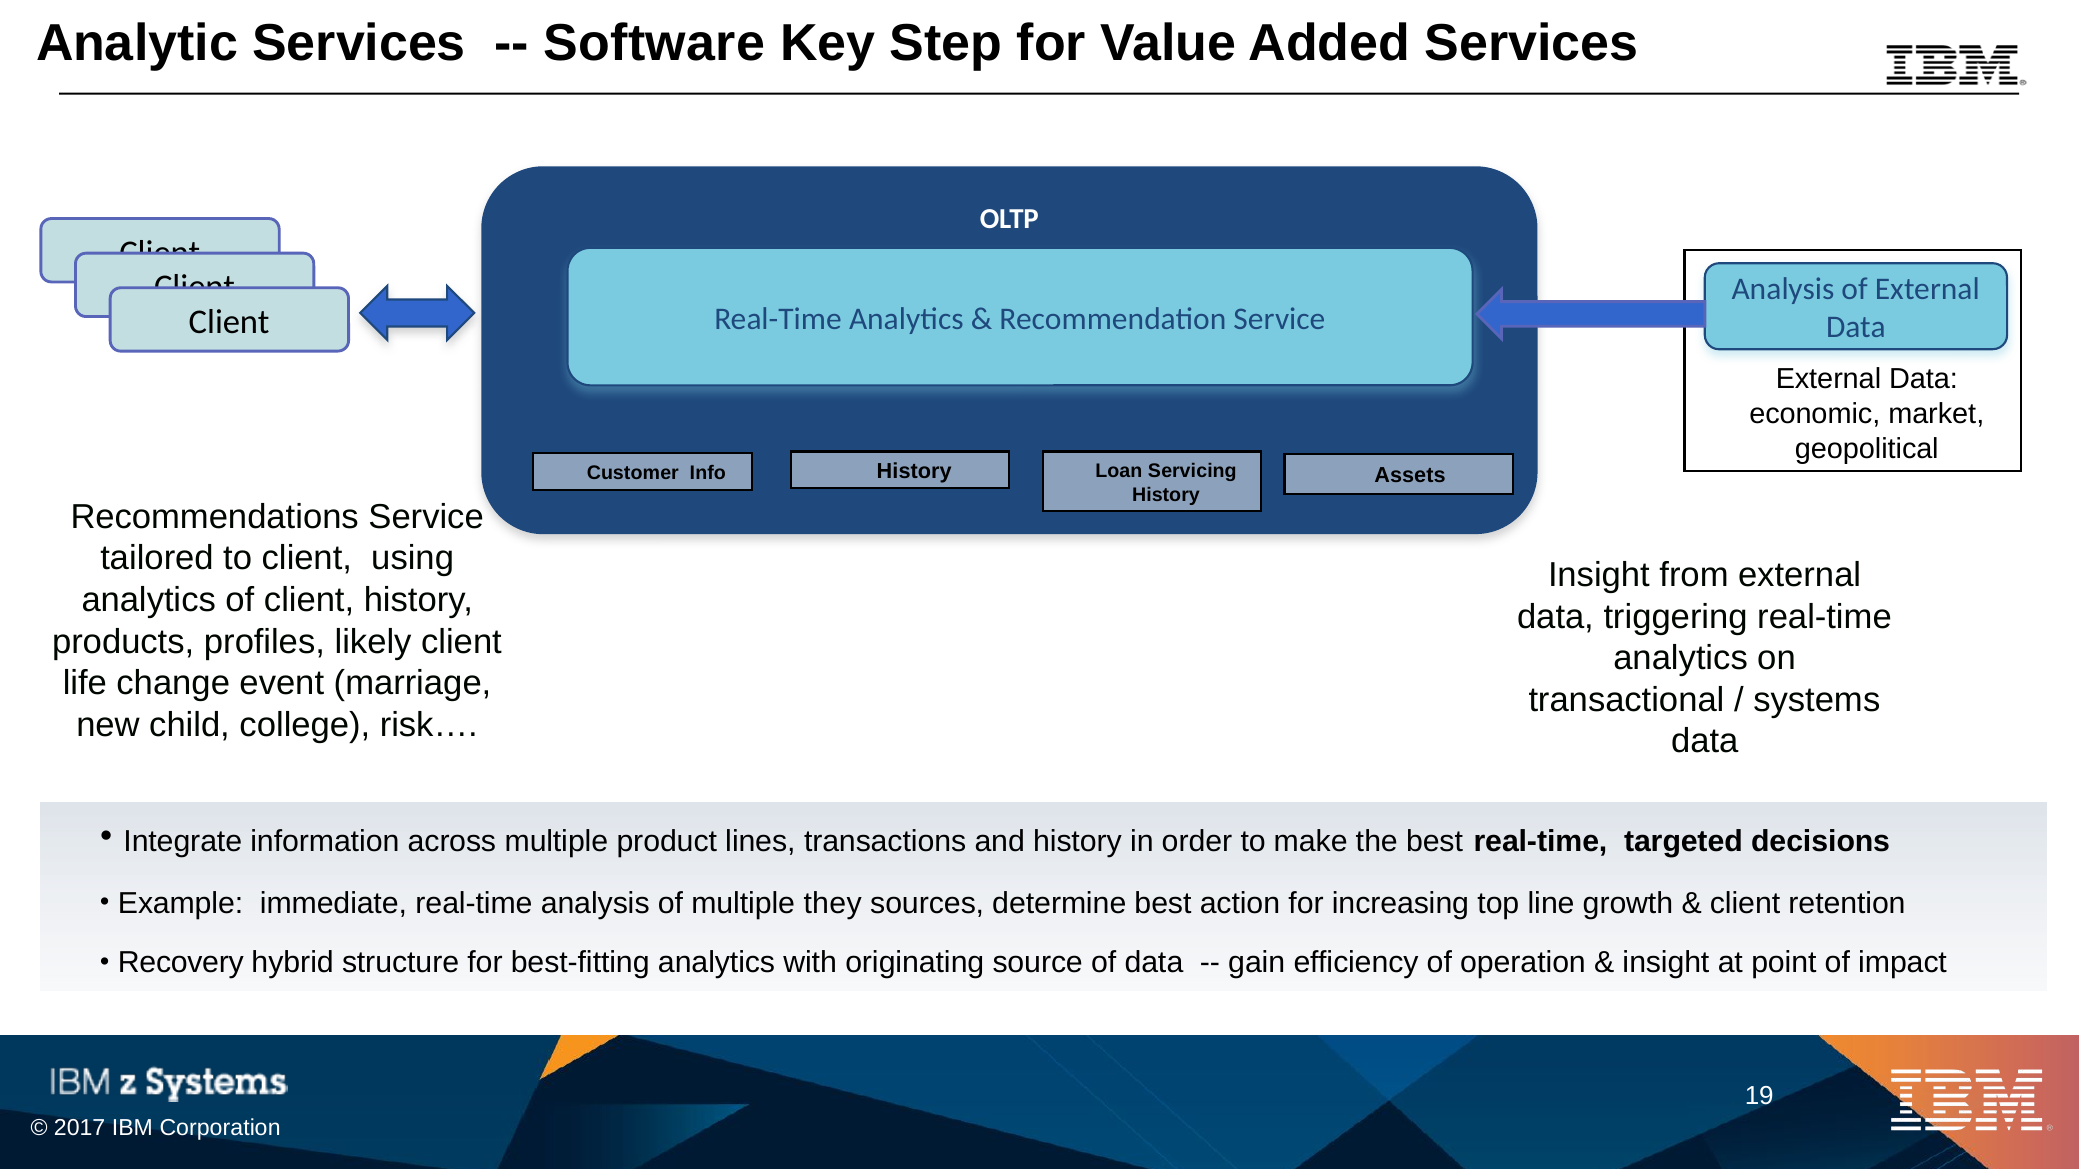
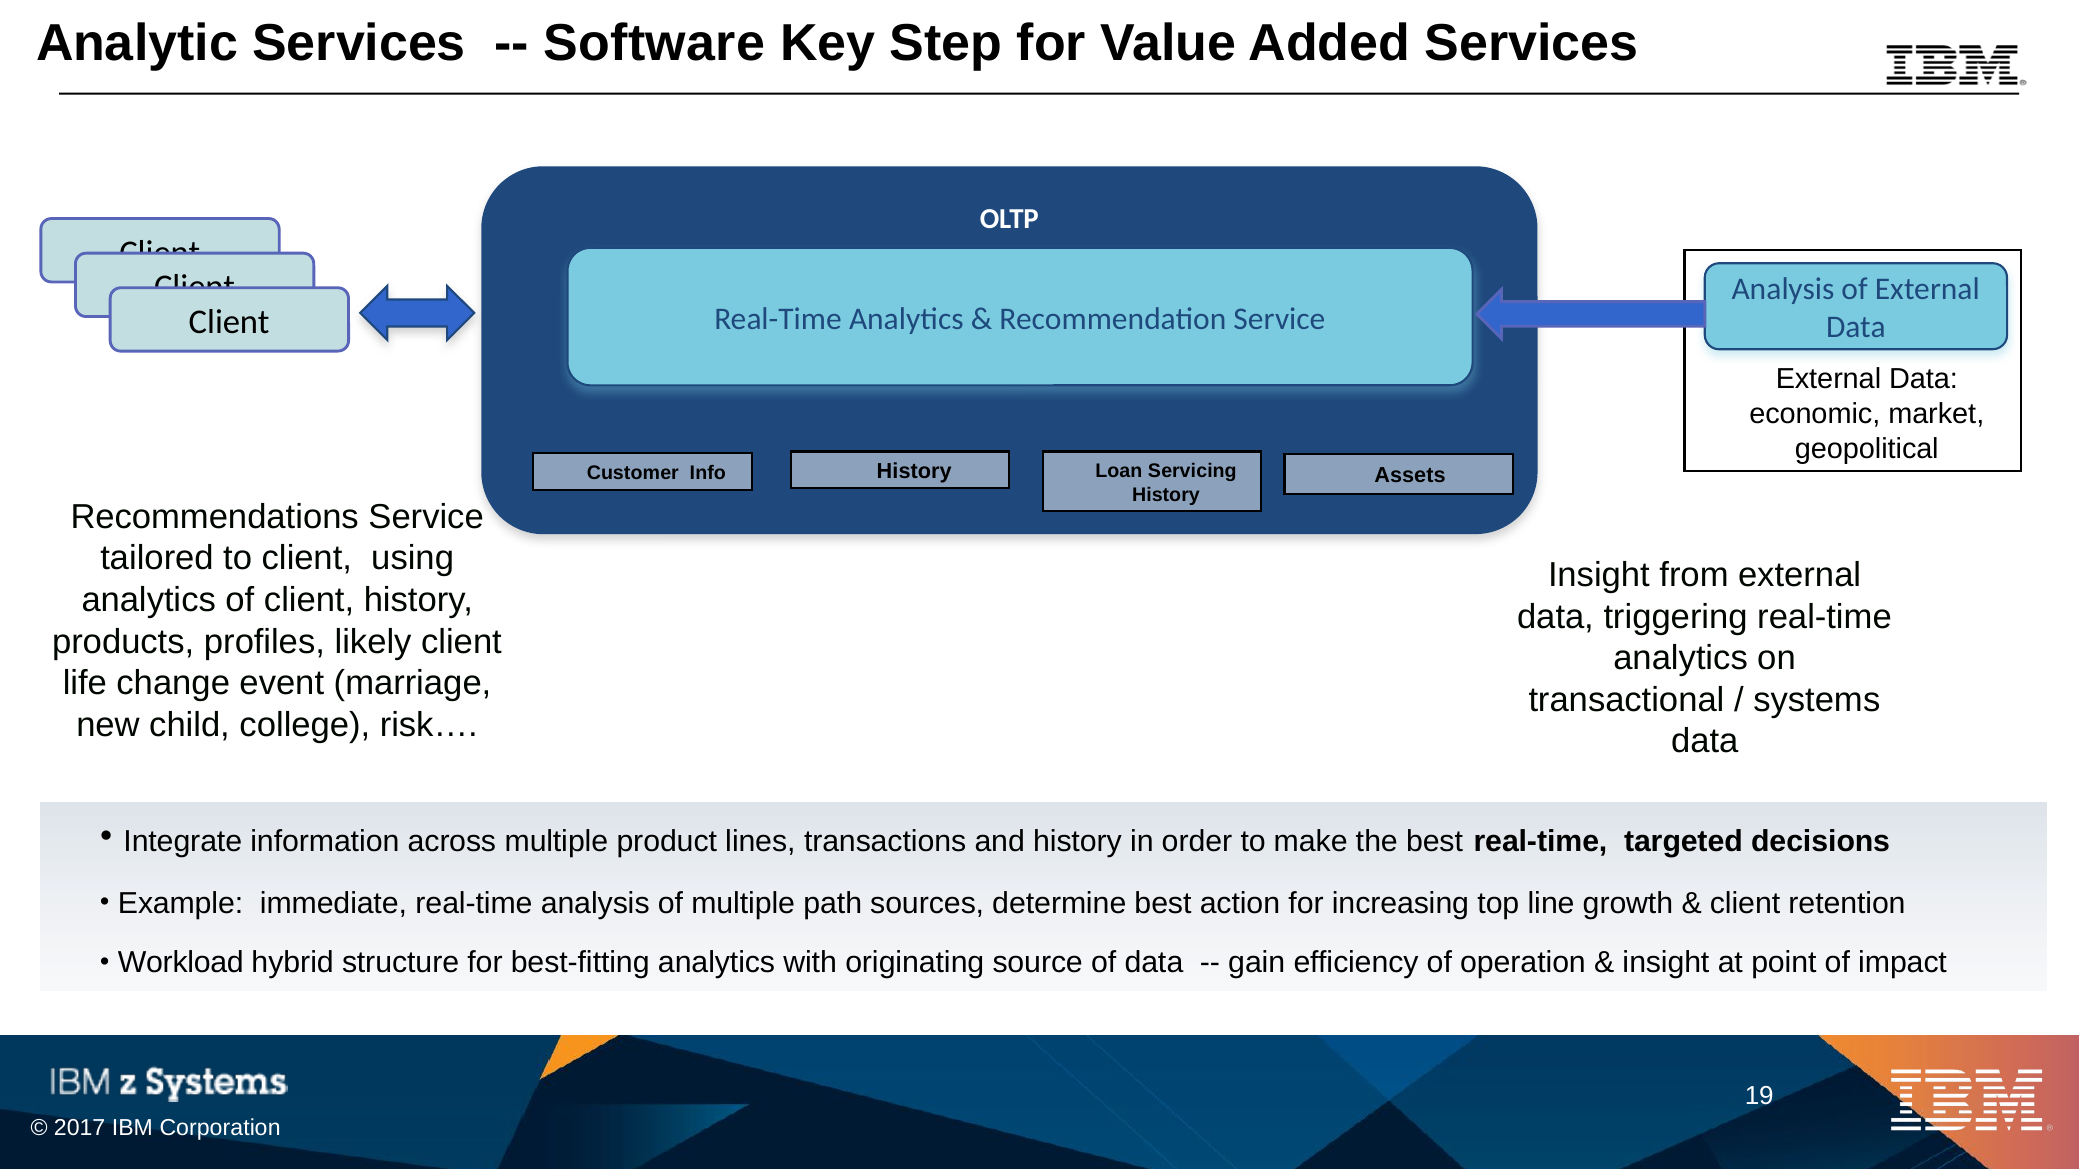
they: they -> path
Recovery: Recovery -> Workload
